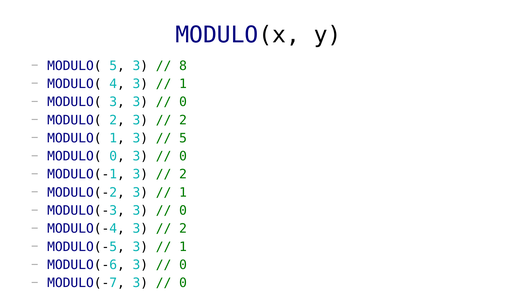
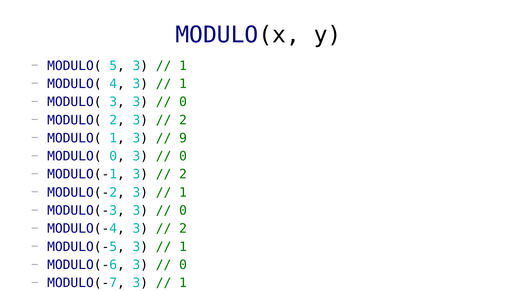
8 at (183, 66): 8 -> 1
5 at (183, 138): 5 -> 9
0 at (183, 283): 0 -> 1
